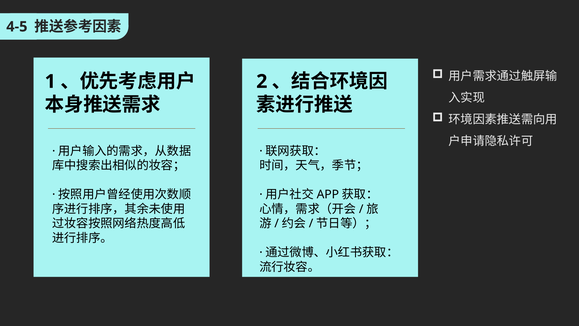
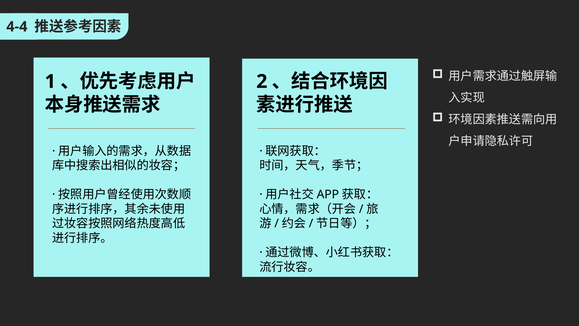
4-5: 4-5 -> 4-4
